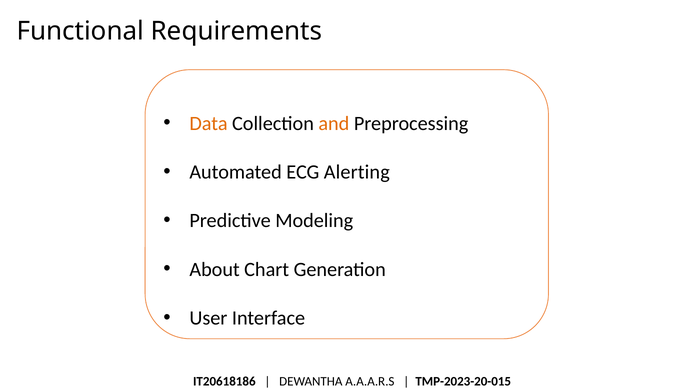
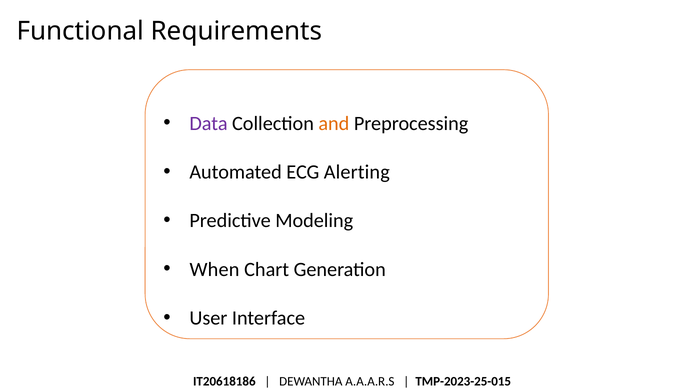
Data colour: orange -> purple
About: About -> When
TMP-2023-20-015: TMP-2023-20-015 -> TMP-2023-25-015
